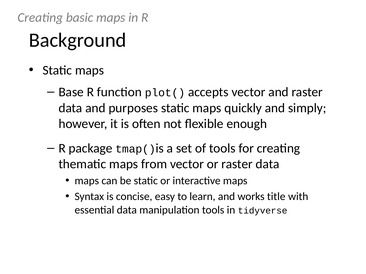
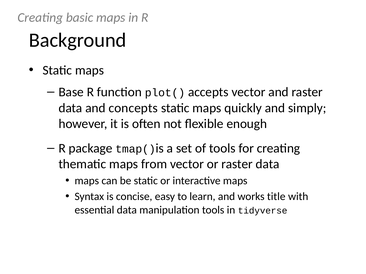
purposes: purposes -> concepts
